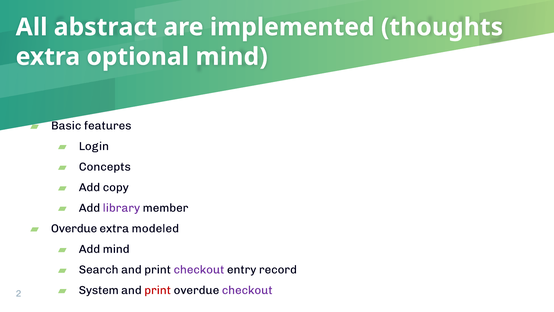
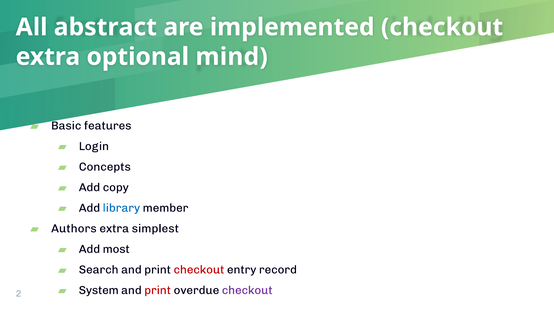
implemented thoughts: thoughts -> checkout
library colour: purple -> blue
Overdue at (74, 228): Overdue -> Authors
modeled: modeled -> simplest
Add mind: mind -> most
checkout at (199, 269) colour: purple -> red
